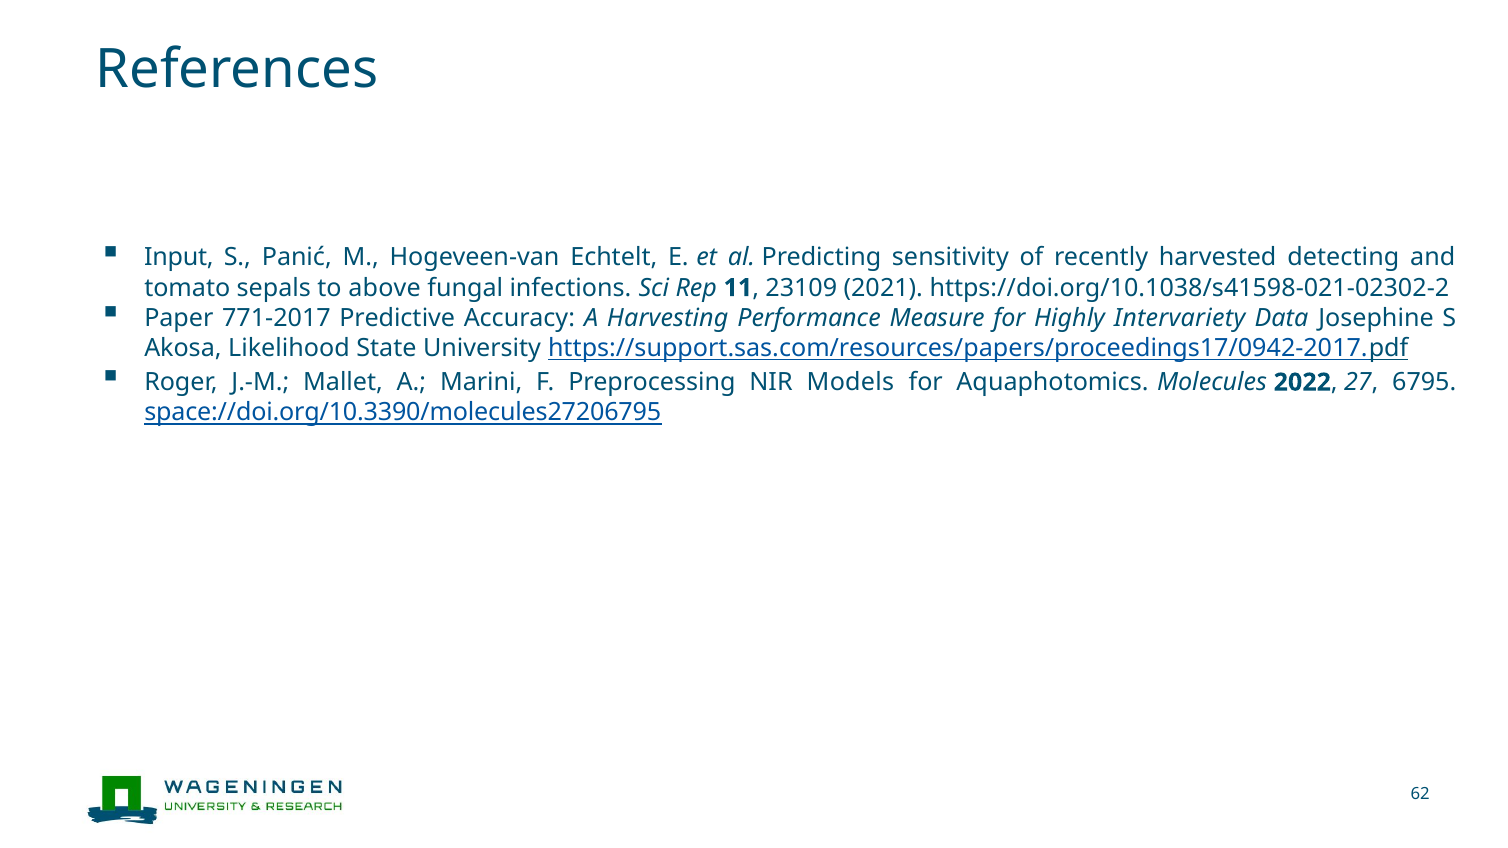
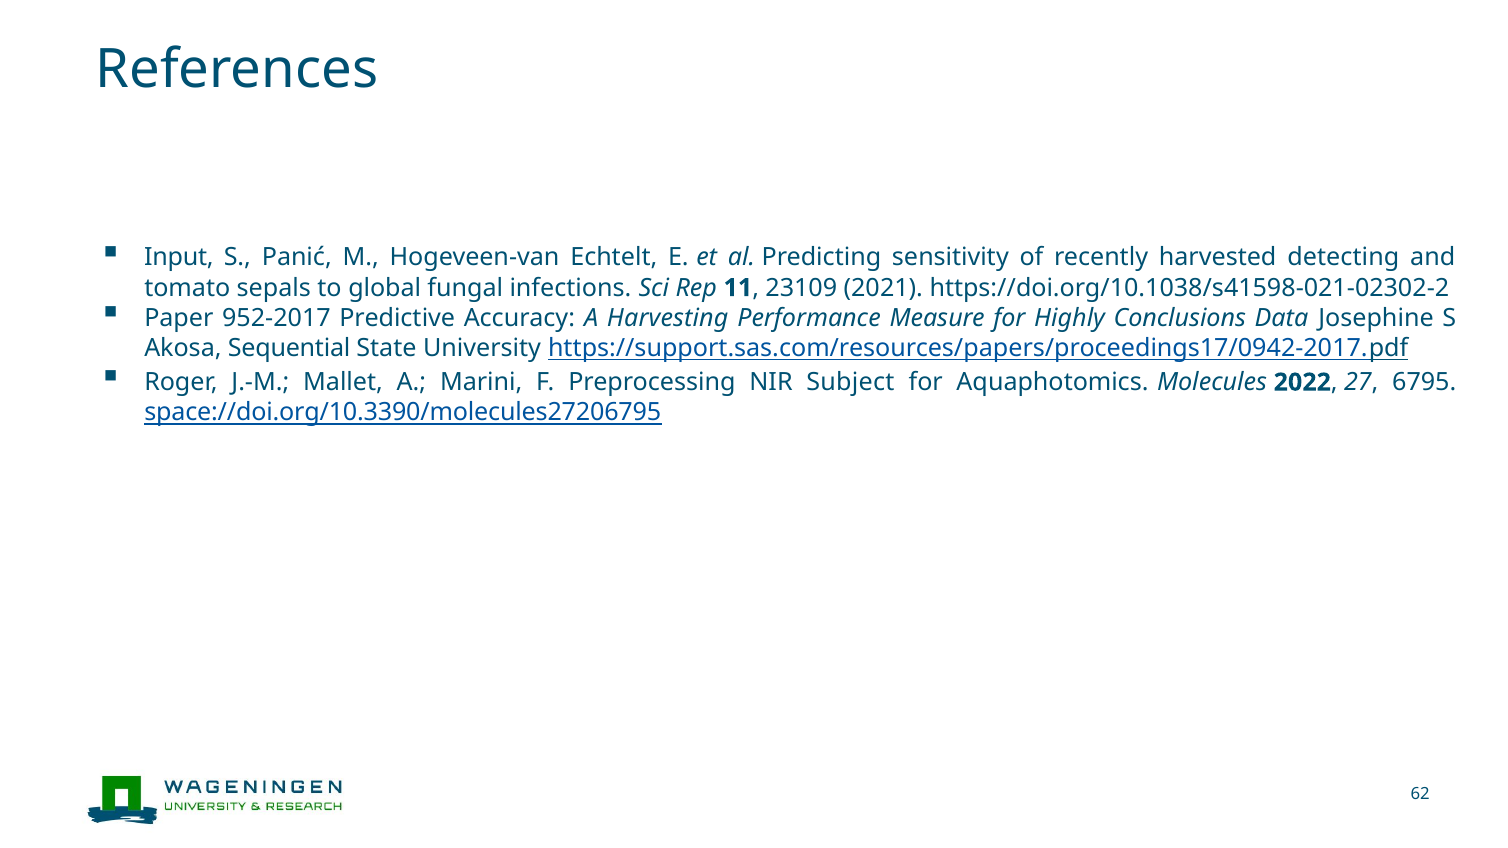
above: above -> global
771-2017: 771-2017 -> 952-2017
Intervariety: Intervariety -> Conclusions
Likelihood: Likelihood -> Sequential
Models: Models -> Subject
